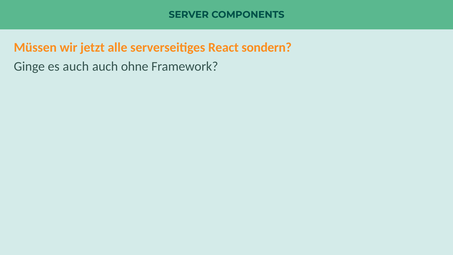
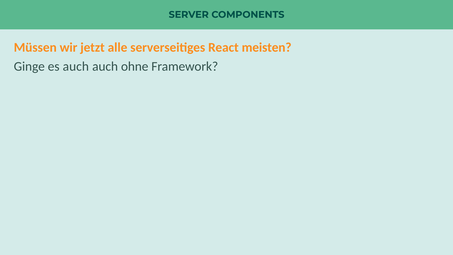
sondern: sondern -> meisten
